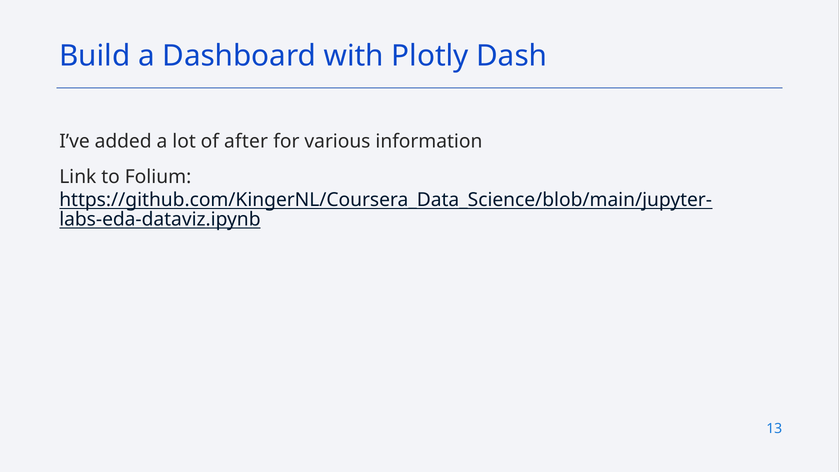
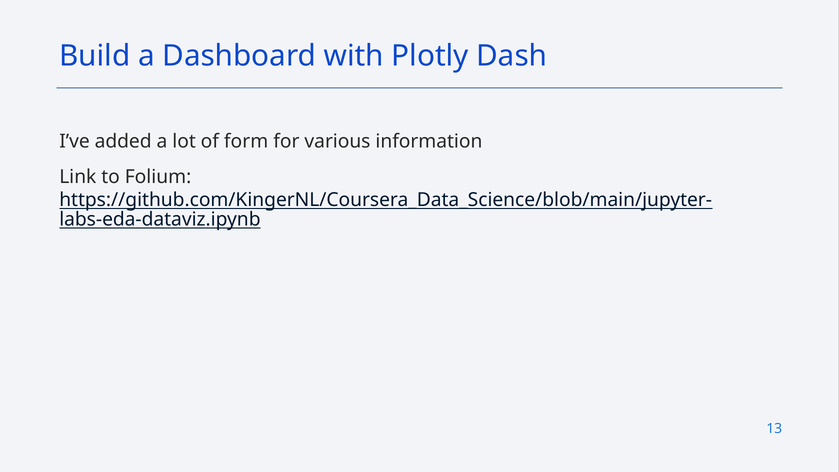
after: after -> form
